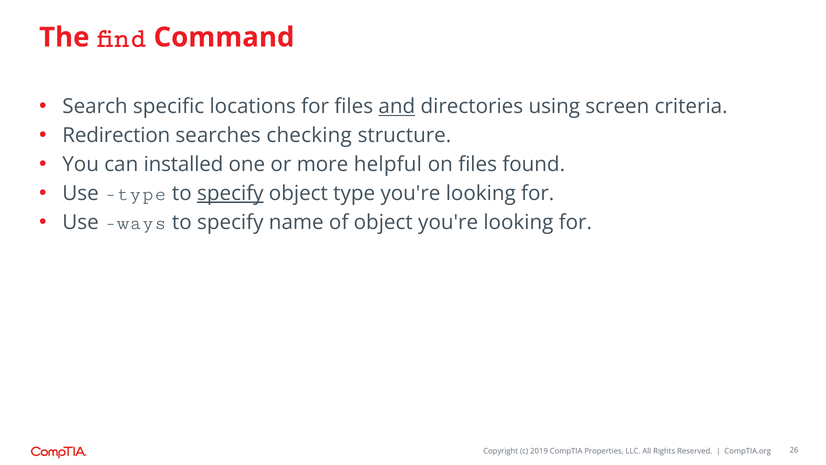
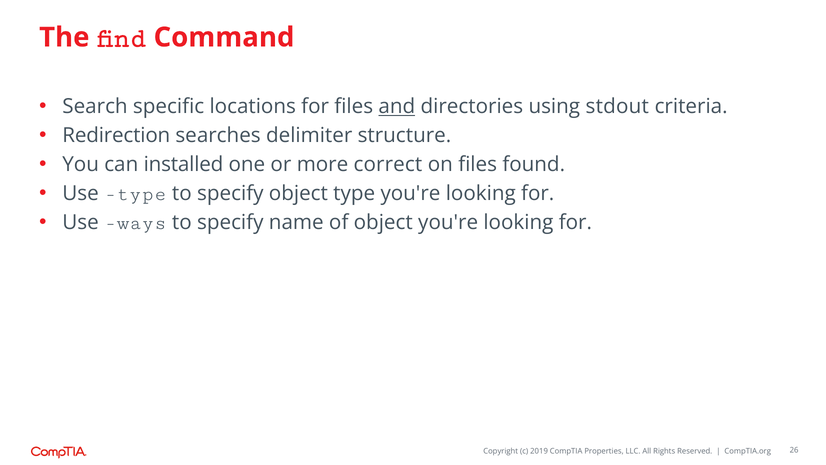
screen: screen -> stdout
checking: checking -> delimiter
helpful: helpful -> correct
specify at (230, 193) underline: present -> none
